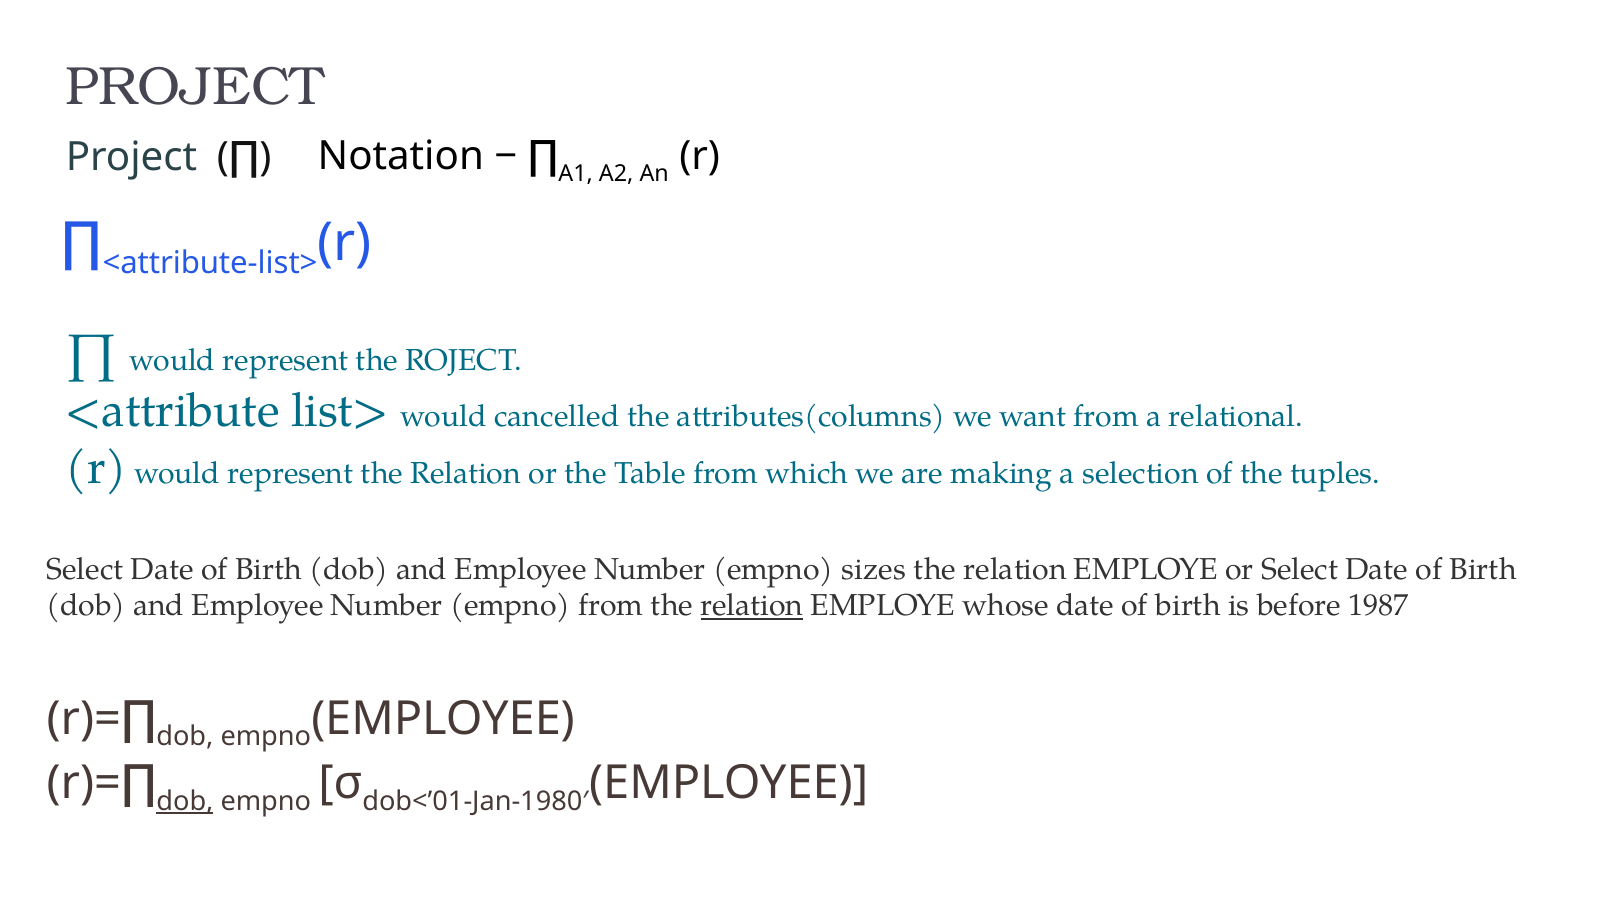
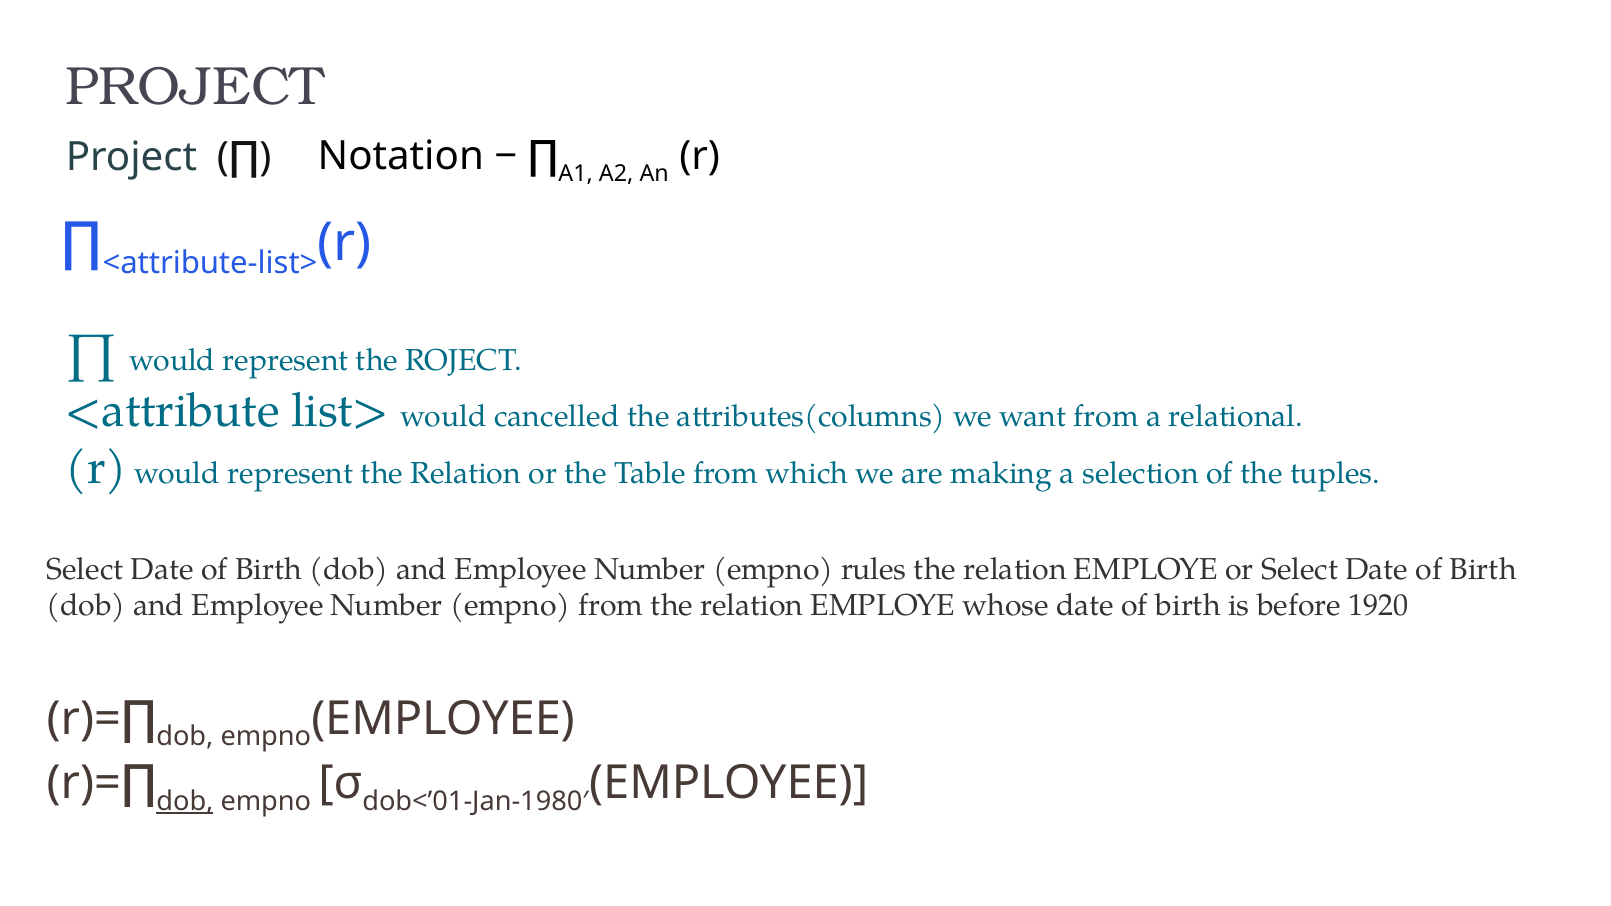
sizes: sizes -> rules
relation at (752, 606) underline: present -> none
1987: 1987 -> 1920
